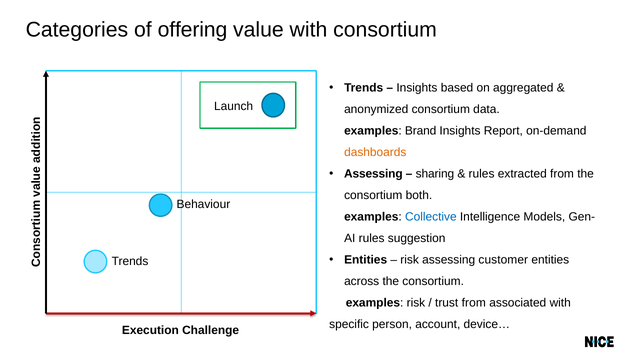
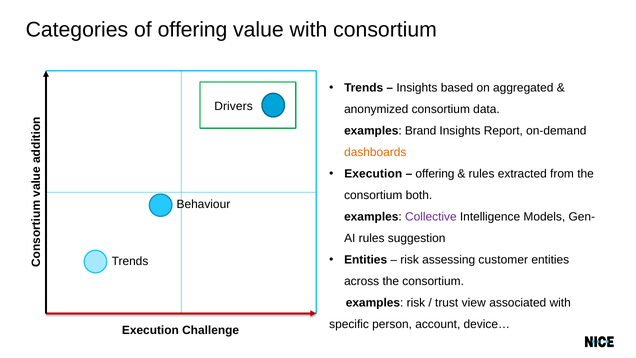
Launch: Launch -> Drivers
Assessing at (373, 174): Assessing -> Execution
sharing at (435, 174): sharing -> offering
Collective colour: blue -> purple
trust from: from -> view
